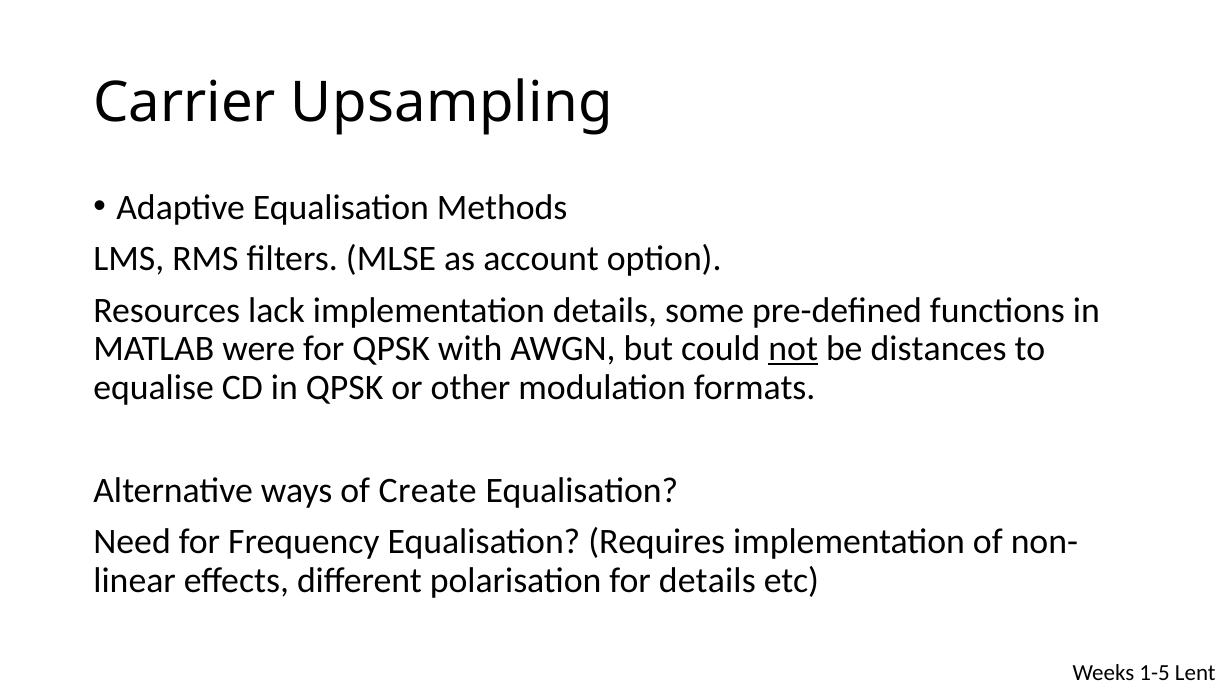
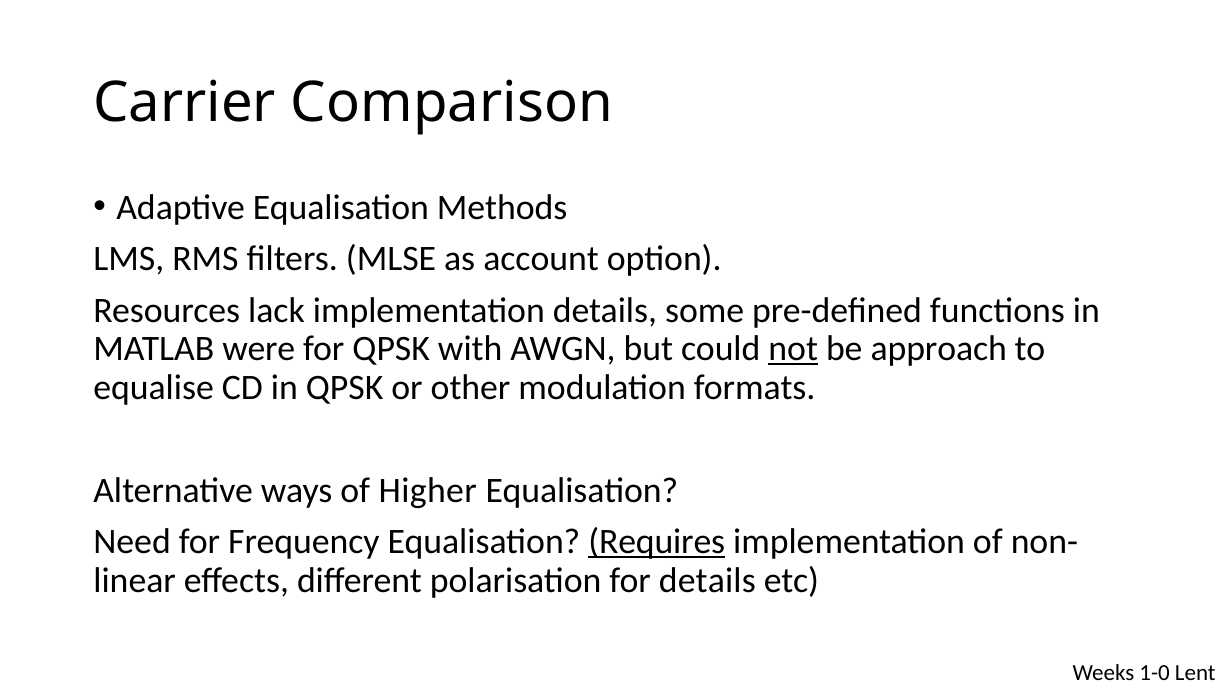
Upsampling: Upsampling -> Comparison
distances: distances -> approach
Create: Create -> Higher
Requires underline: none -> present
1-5: 1-5 -> 1-0
